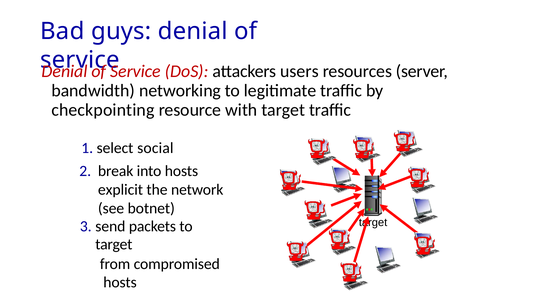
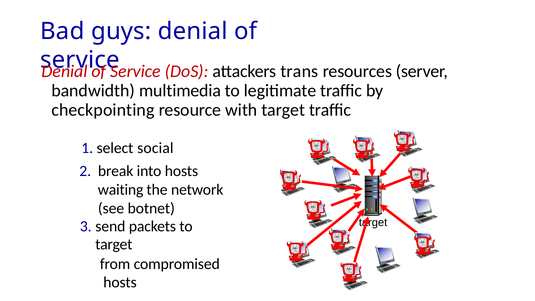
users: users -> trans
networking: networking -> multimedia
explicit: explicit -> waiting
